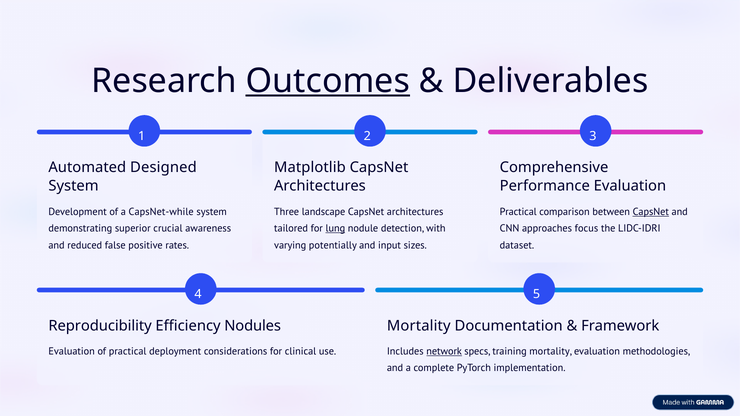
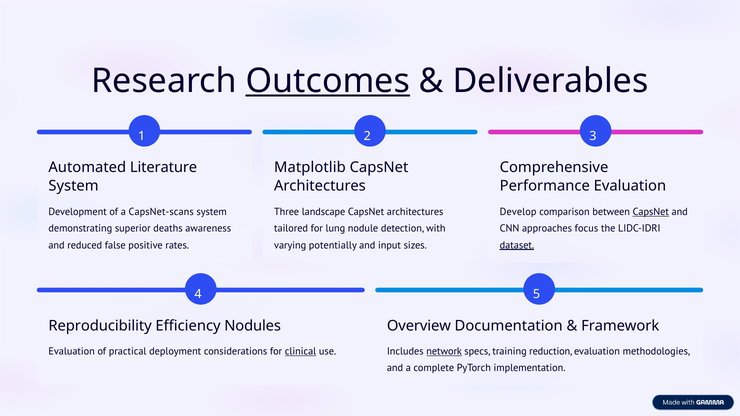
Designed: Designed -> Literature
CapsNet-while: CapsNet-while -> CapsNet-scans
Practical at (518, 212): Practical -> Develop
crucial: crucial -> deaths
lung underline: present -> none
dataset underline: none -> present
Mortality at (419, 326): Mortality -> Overview
clinical underline: none -> present
training mortality: mortality -> reduction
